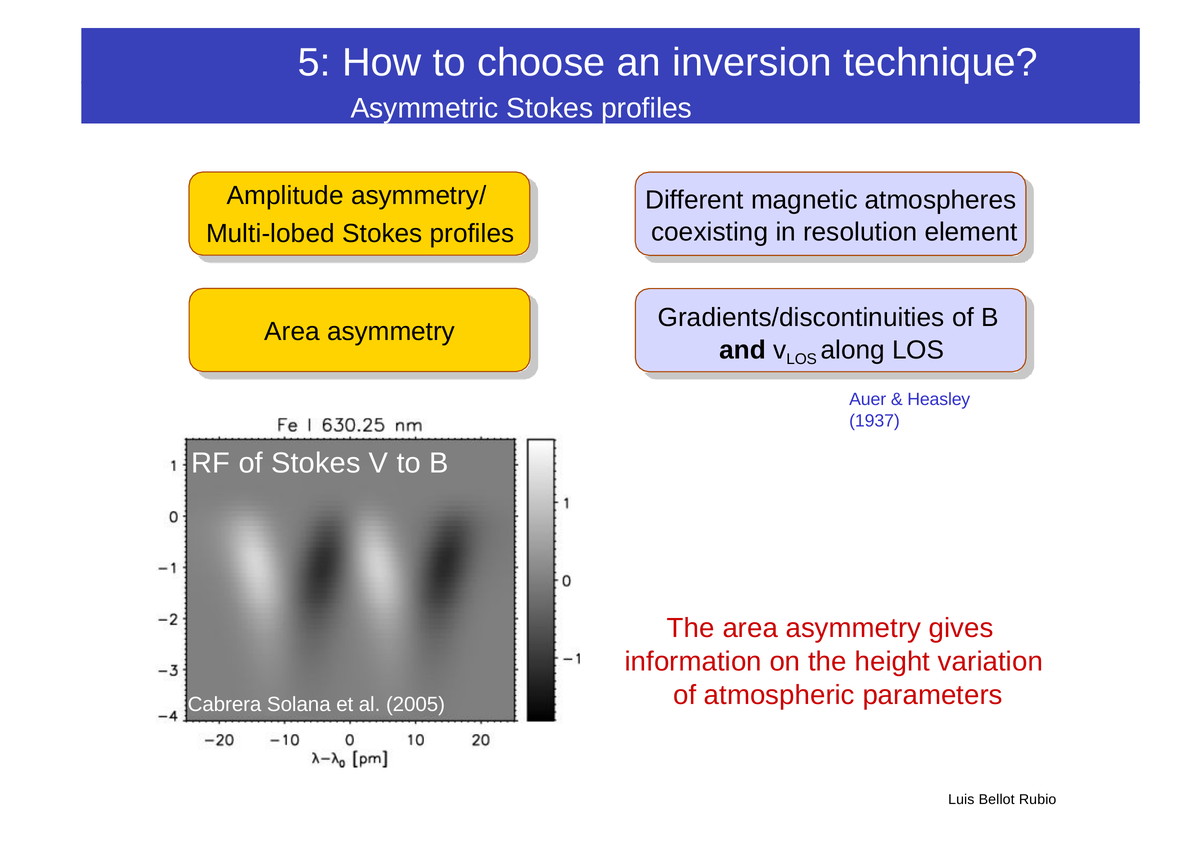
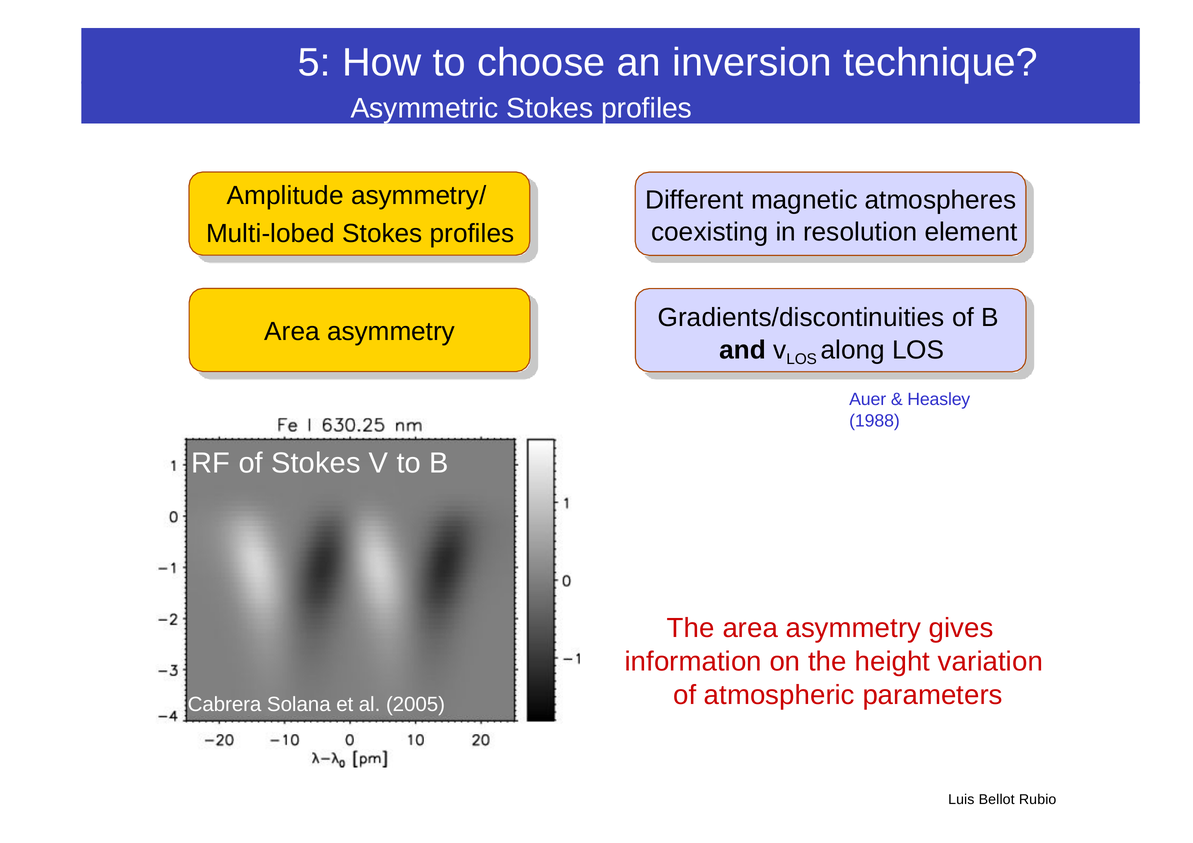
1937: 1937 -> 1988
